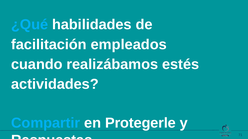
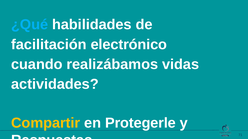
empleados: empleados -> electrónico
estés: estés -> vidas
Compartir colour: light blue -> yellow
